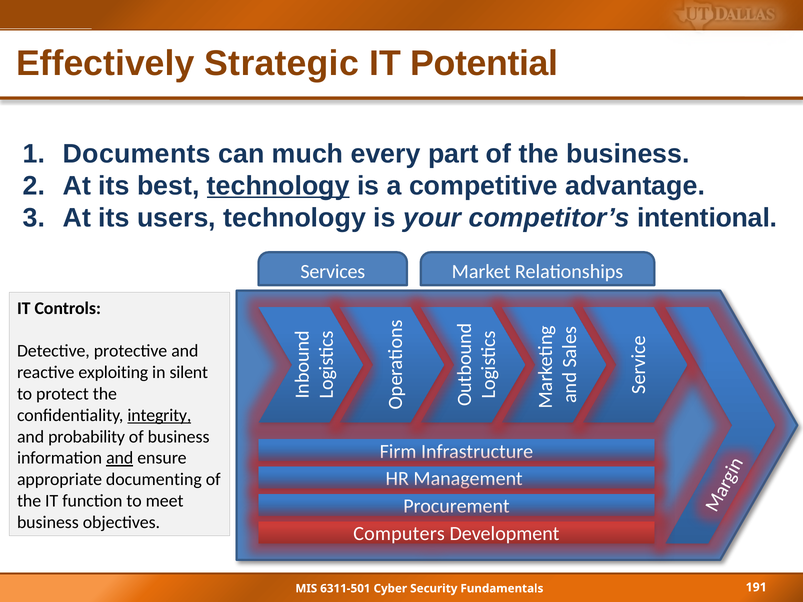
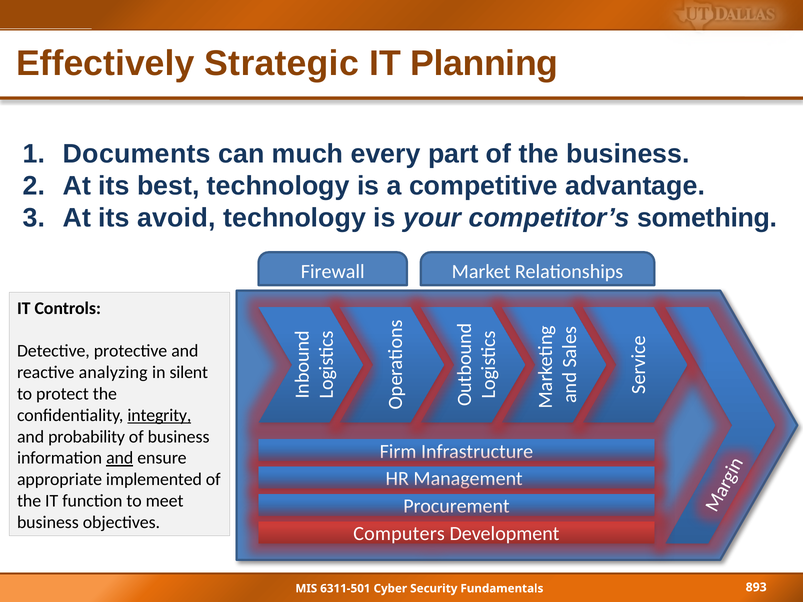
Potential: Potential -> Planning
technology at (278, 186) underline: present -> none
users: users -> avoid
intentional: intentional -> something
Services: Services -> Firewall
exploiting: exploiting -> analyzing
documenting: documenting -> implemented
191: 191 -> 893
